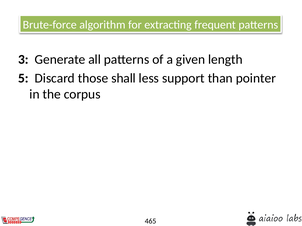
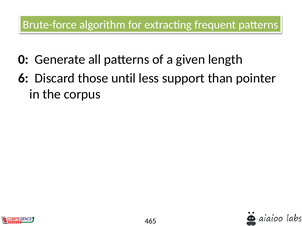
3: 3 -> 0
5: 5 -> 6
shall: shall -> until
